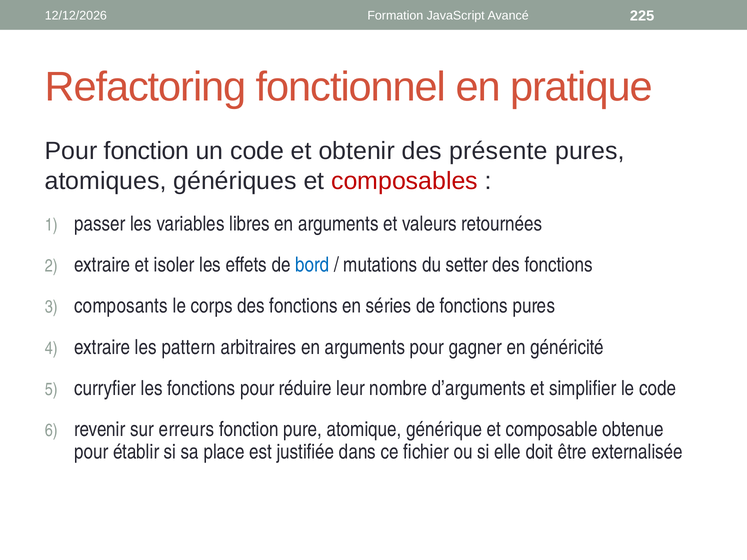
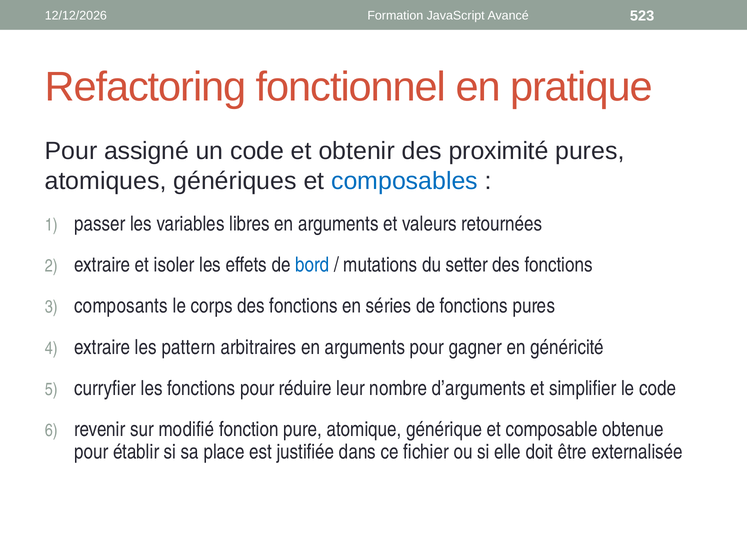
225: 225 -> 523
Pour fonction: fonction -> assigné
présente: présente -> proximité
composables colour: red -> blue
erreurs: erreurs -> modifié
